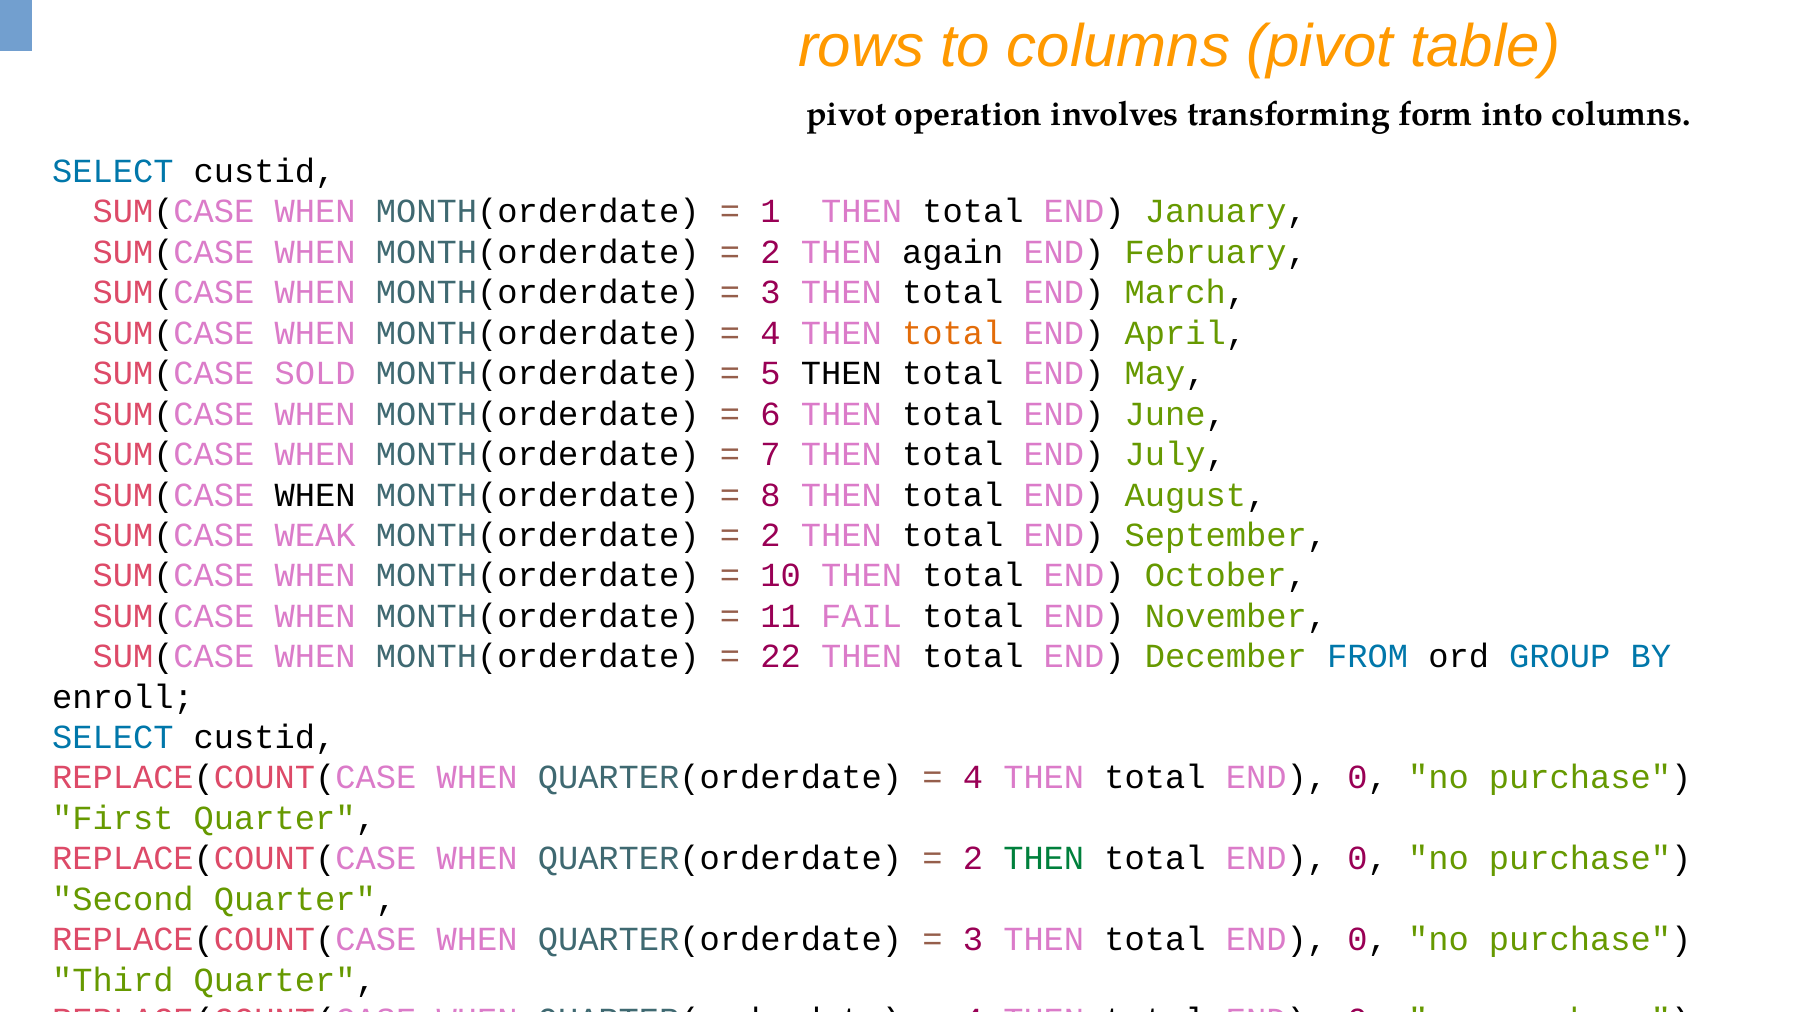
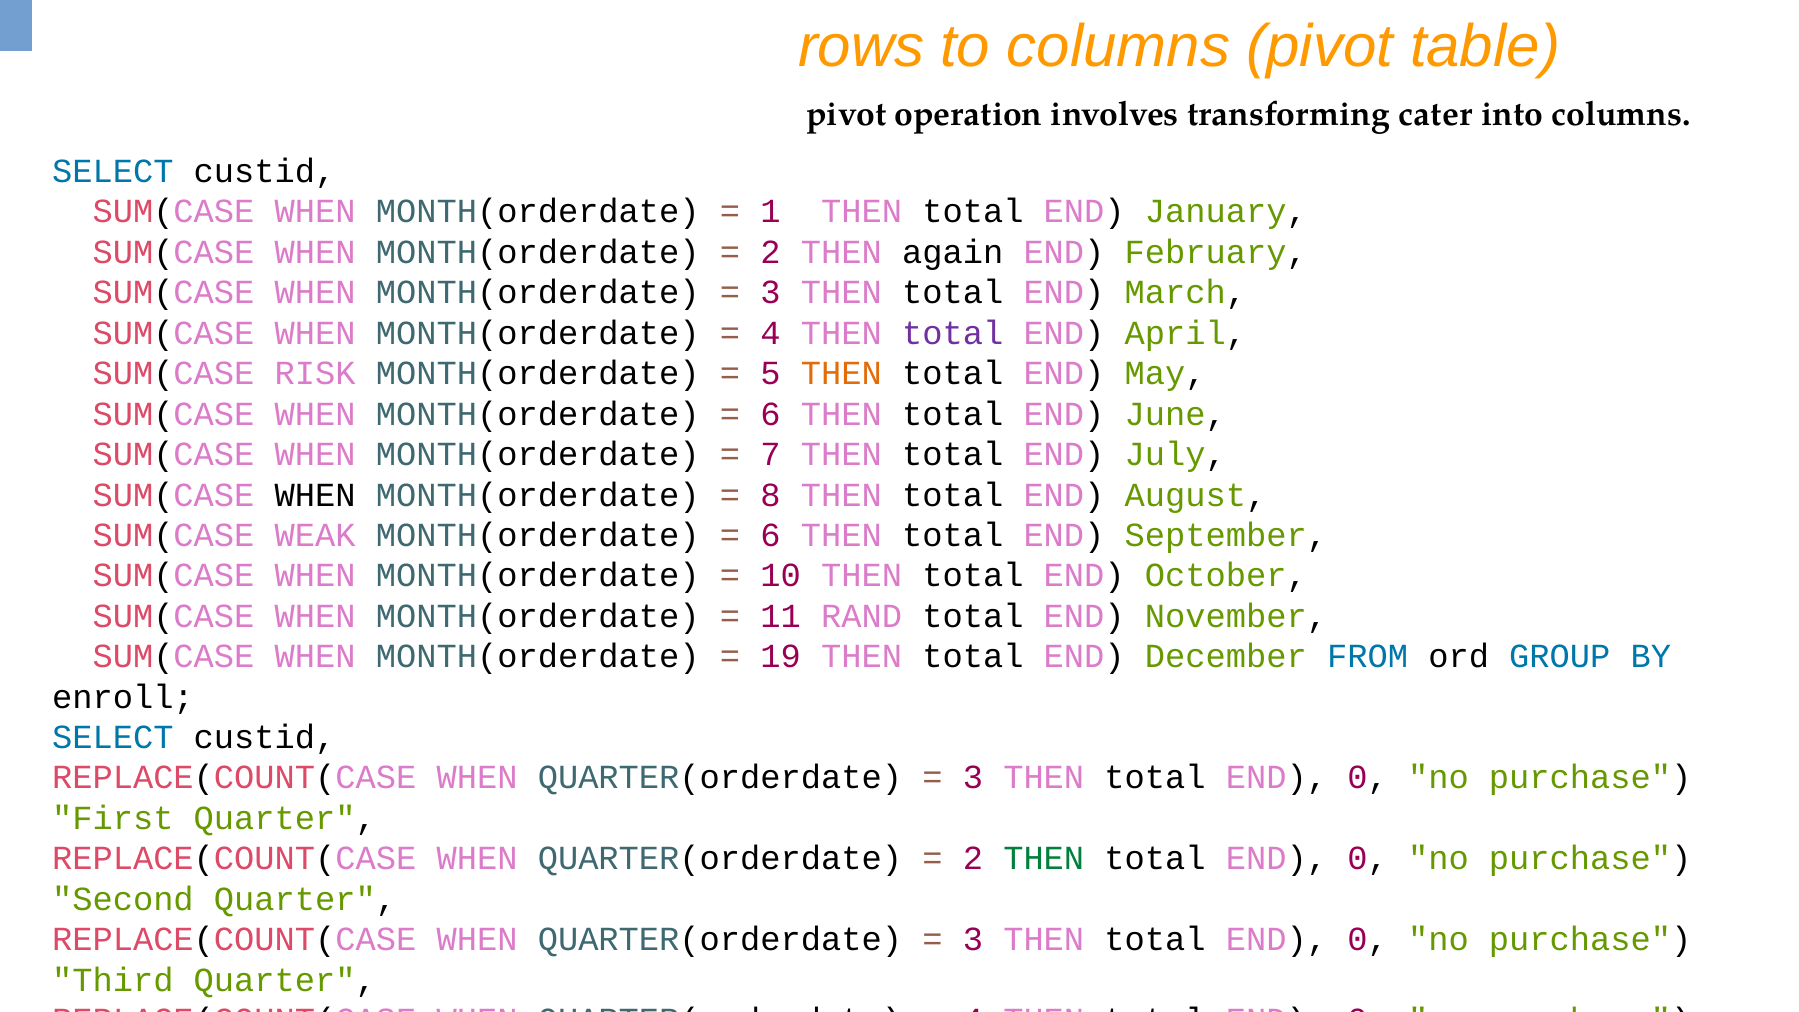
form: form -> cater
total at (953, 333) colour: orange -> purple
SOLD: SOLD -> RISK
THEN at (841, 373) colour: black -> orange
2 at (771, 535): 2 -> 6
FAIL: FAIL -> RAND
22: 22 -> 19
4 at (973, 777): 4 -> 3
